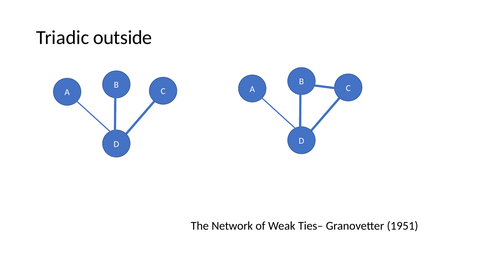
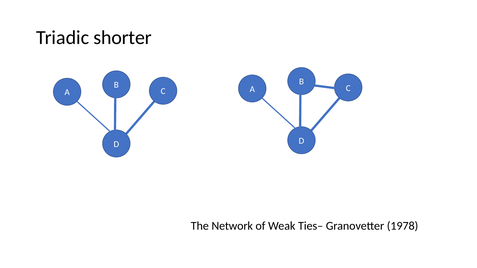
outside: outside -> shorter
1951: 1951 -> 1978
